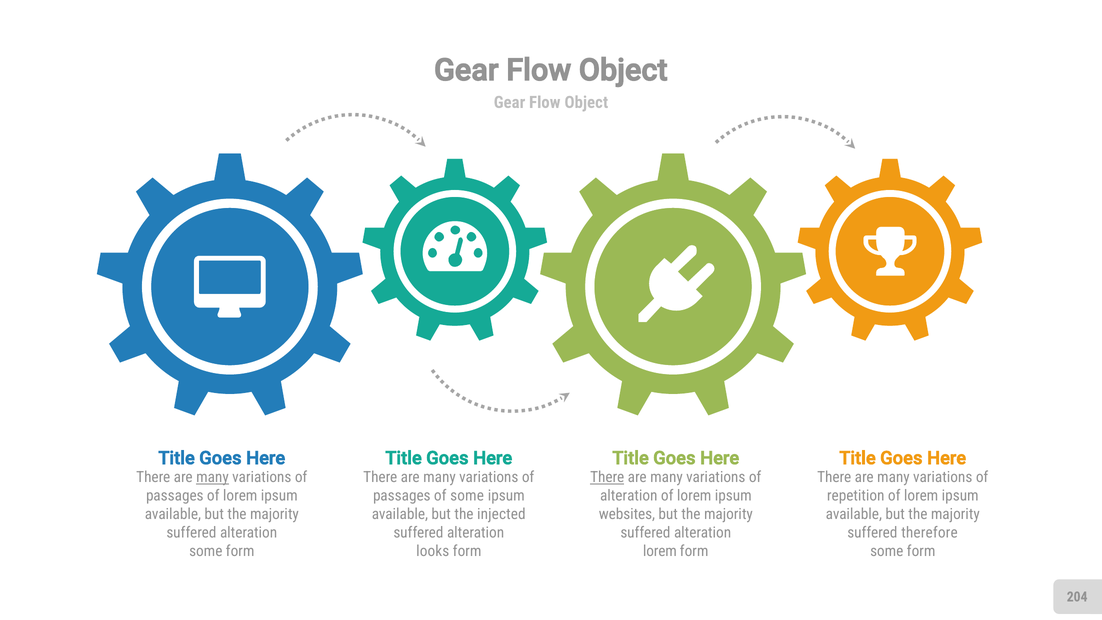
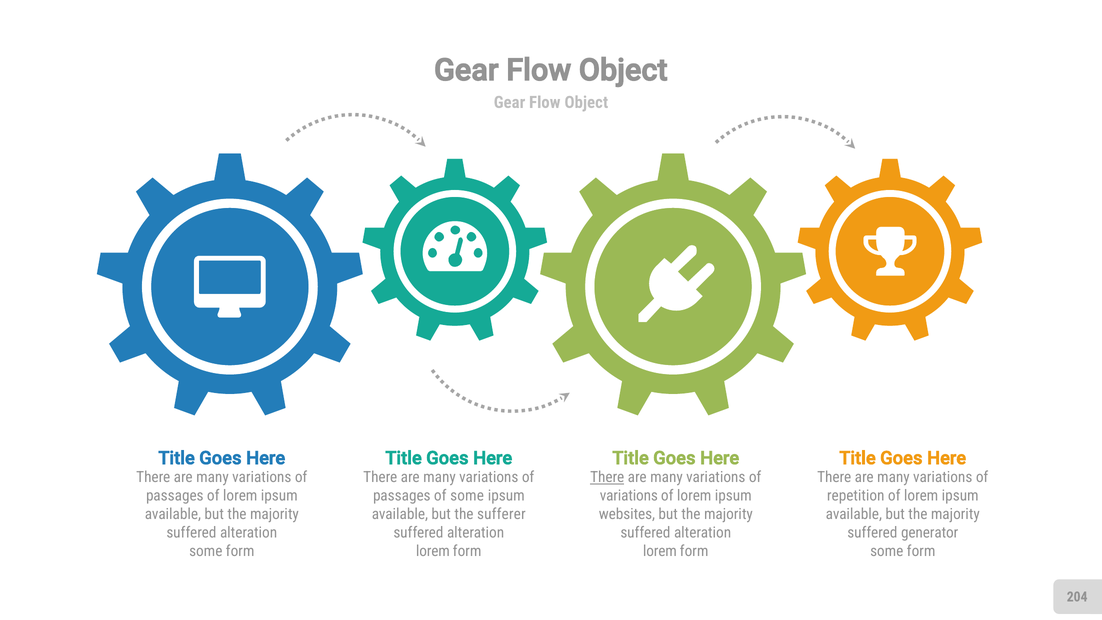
many at (212, 477) underline: present -> none
alteration at (629, 496): alteration -> variations
injected: injected -> sufferer
therefore: therefore -> generator
looks at (433, 551): looks -> lorem
